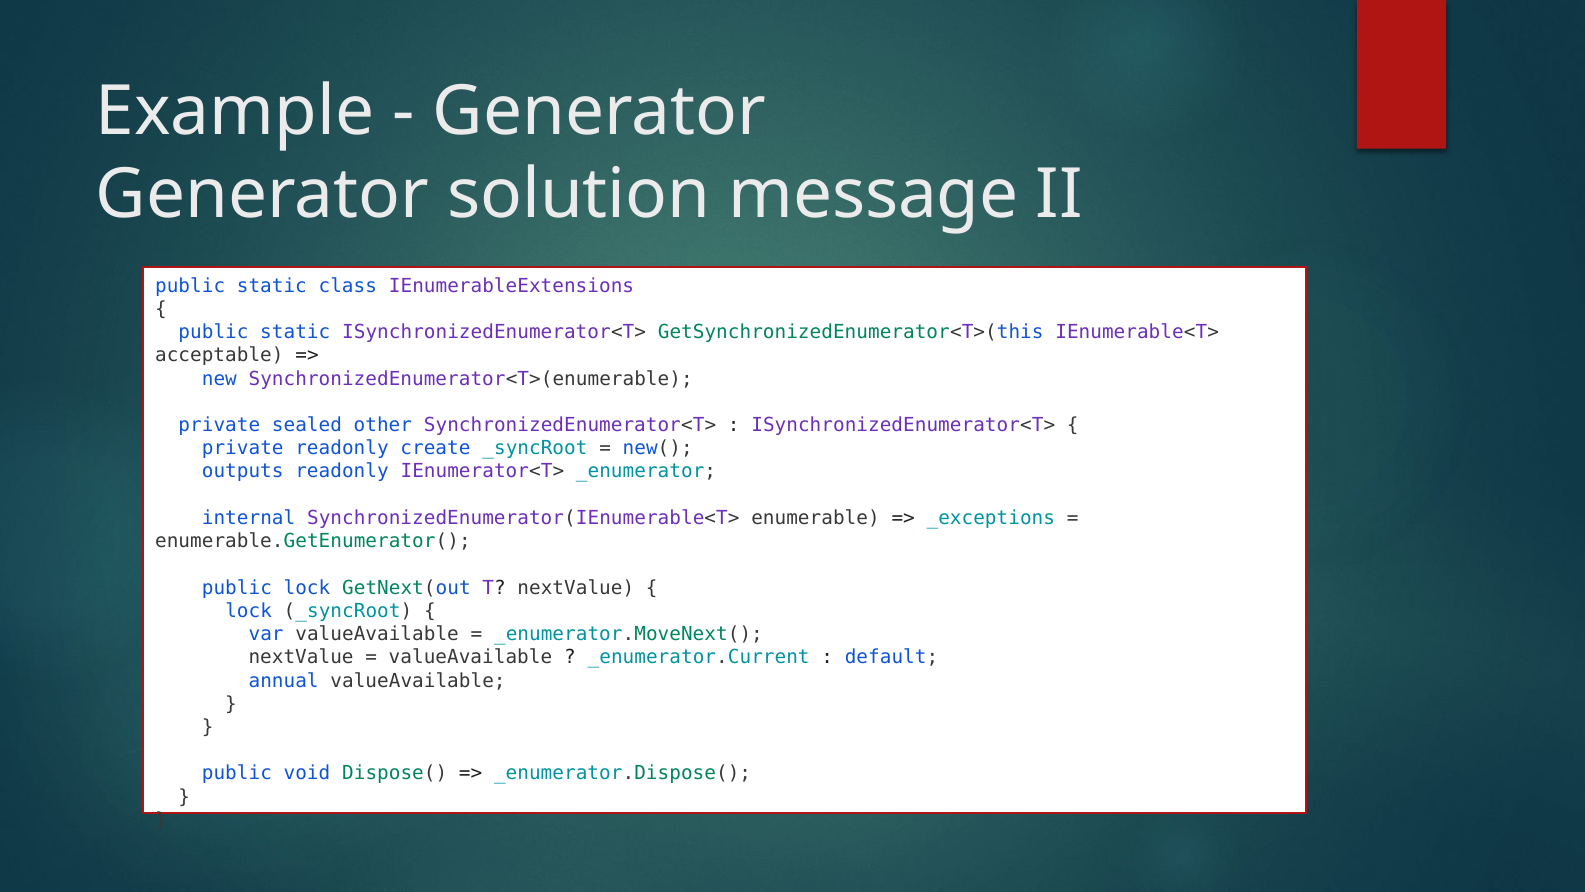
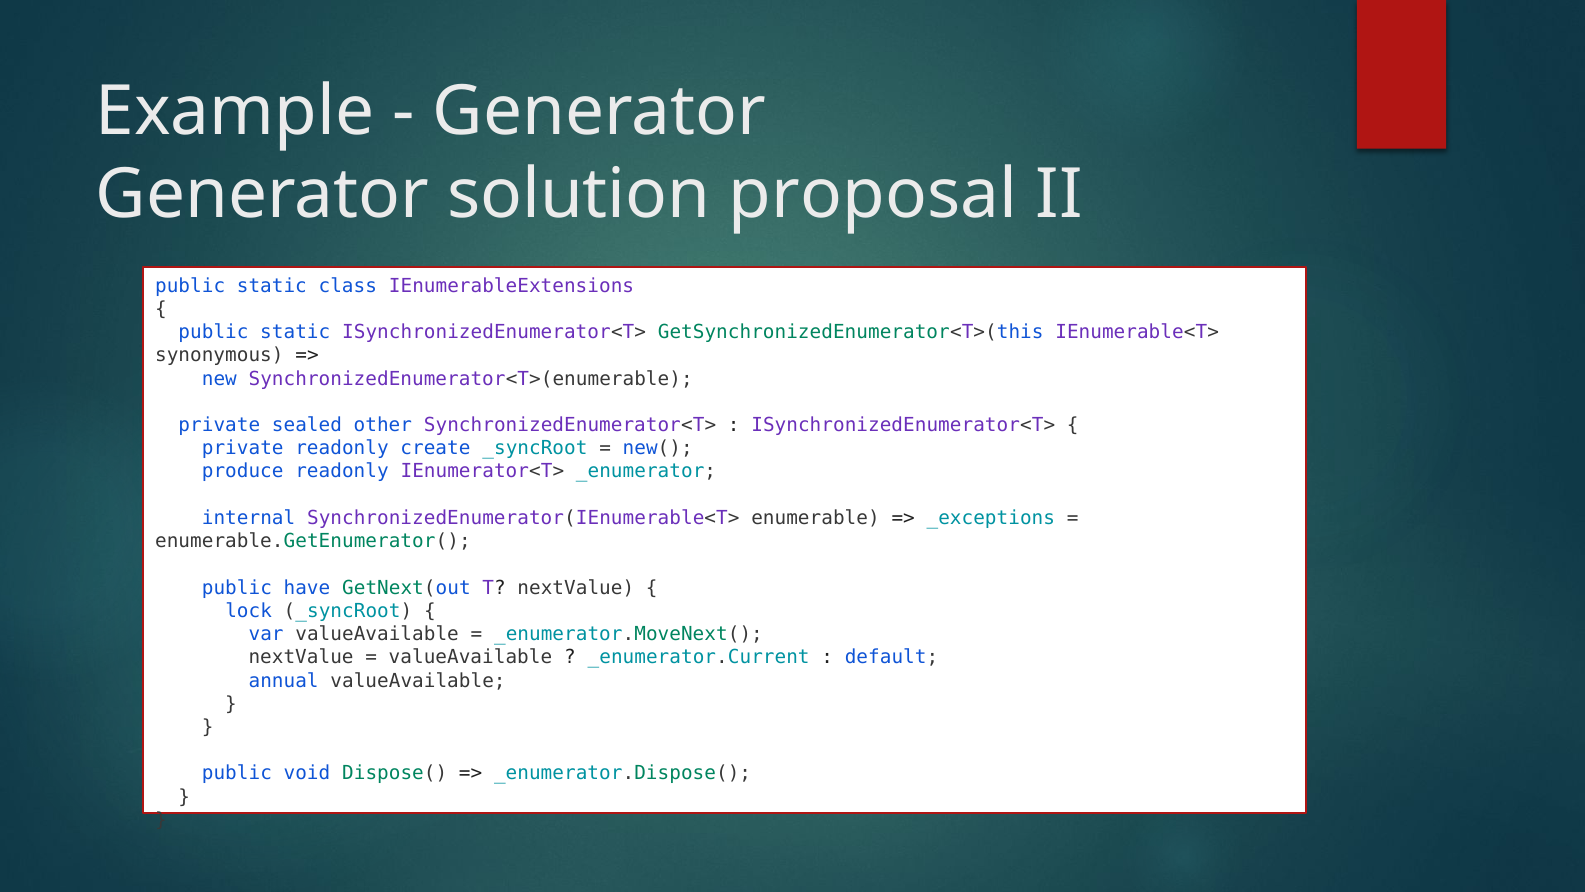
message: message -> proposal
acceptable: acceptable -> synonymous
outputs: outputs -> produce
public lock: lock -> have
